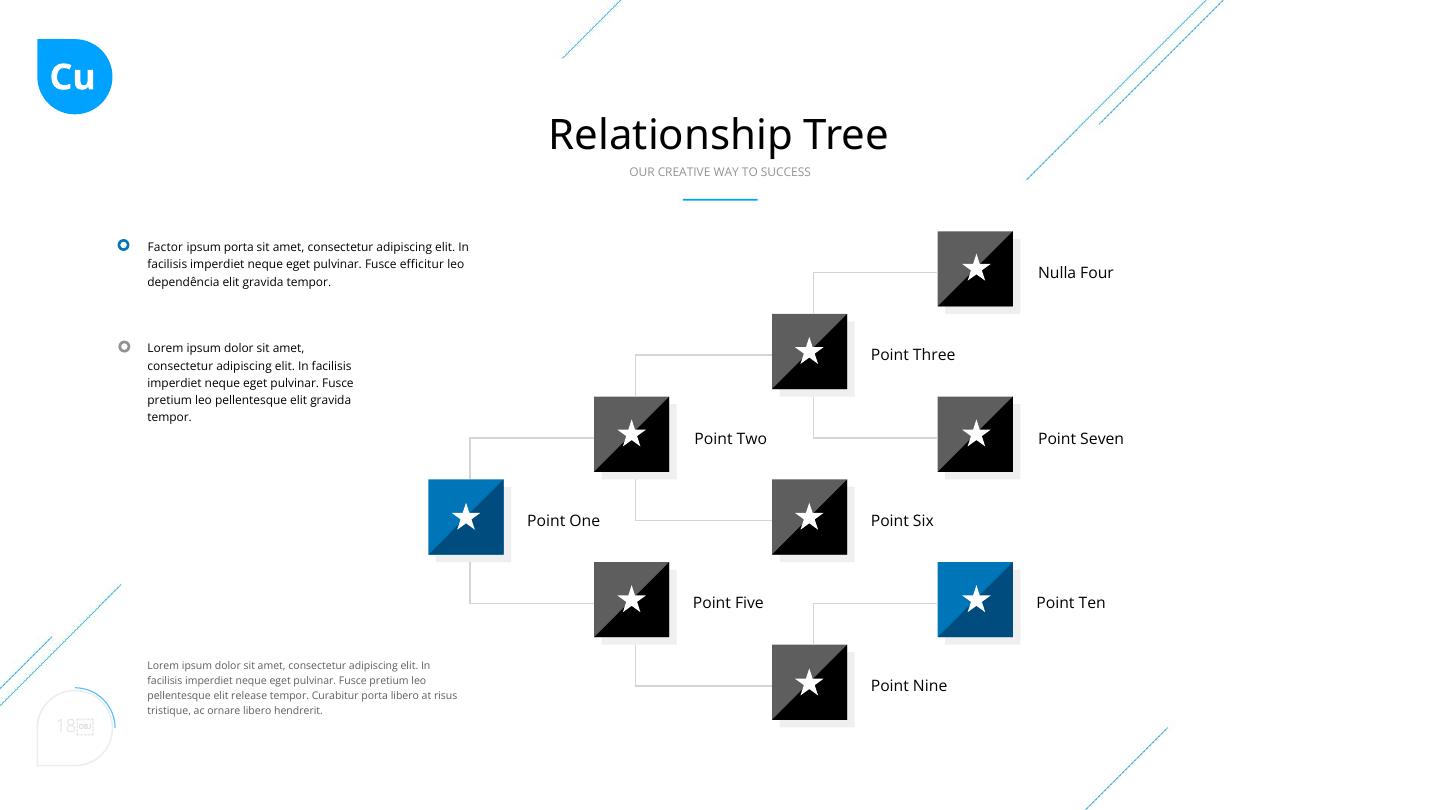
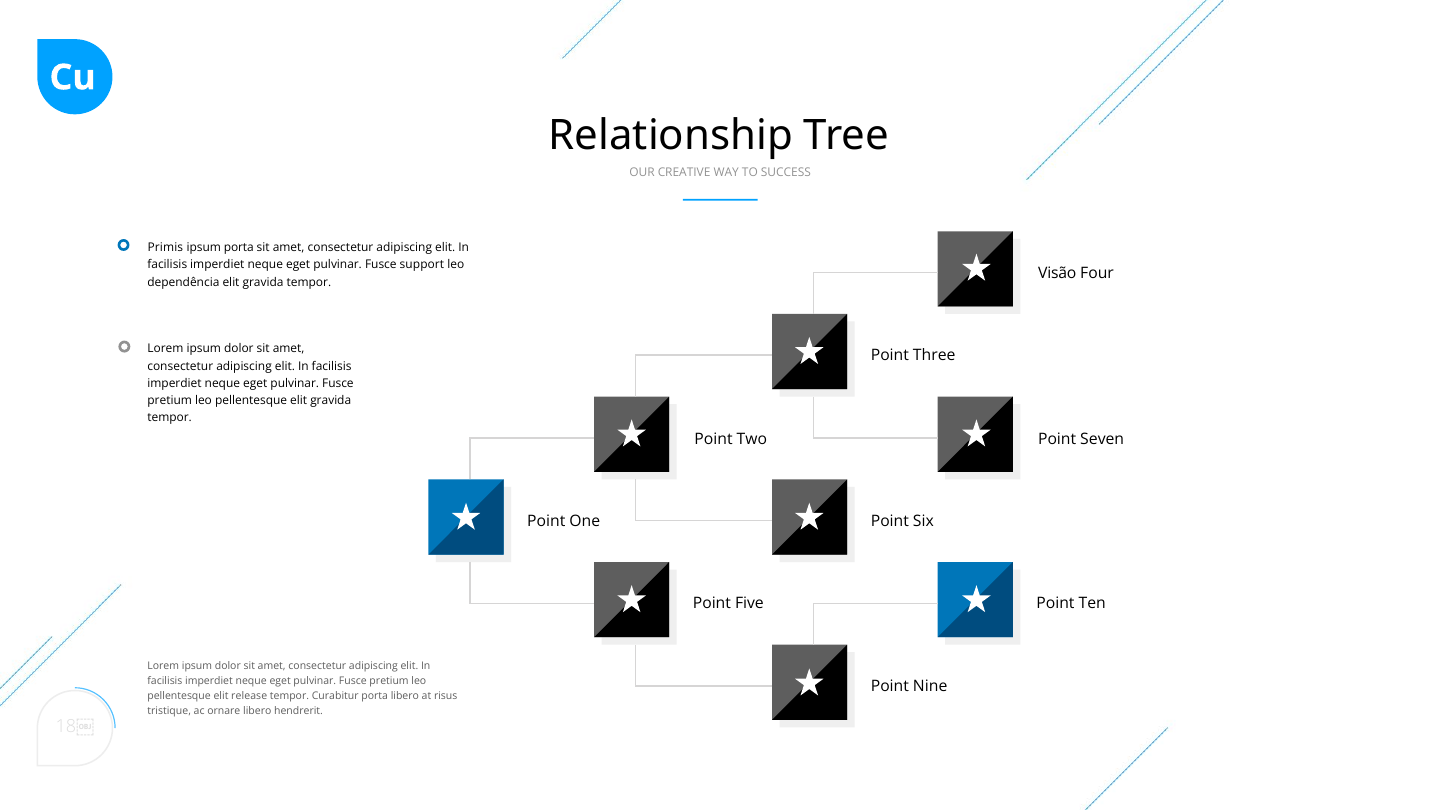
Factor: Factor -> Primis
efficitur: efficitur -> support
Nulla: Nulla -> Visão
